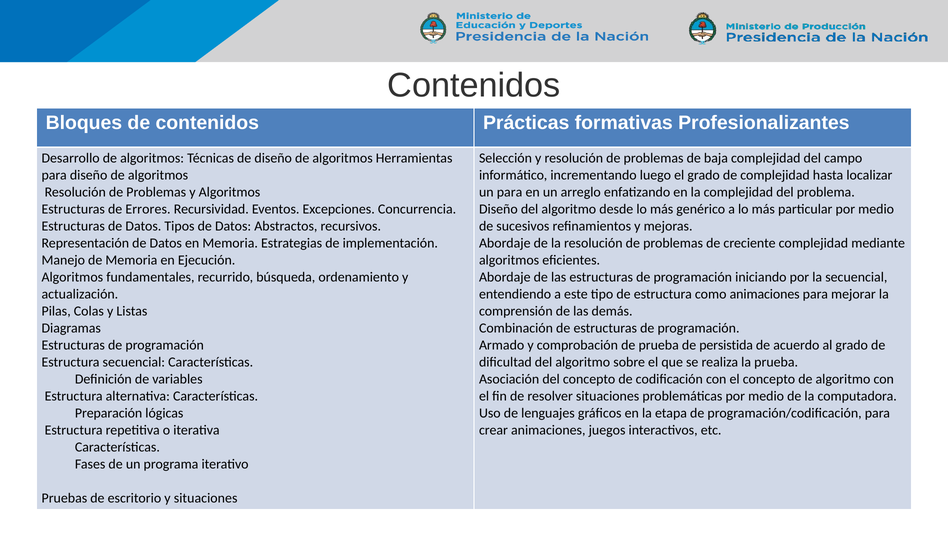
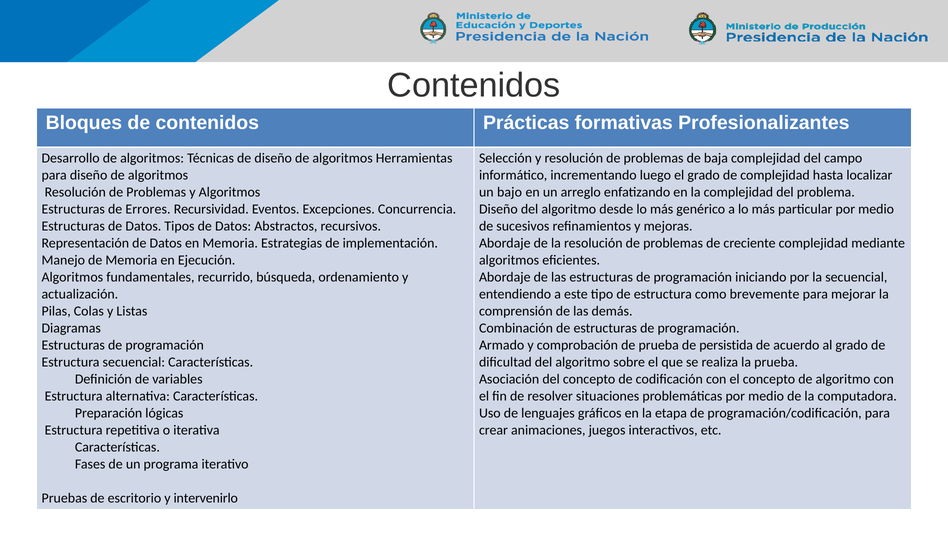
un para: para -> bajo
como animaciones: animaciones -> brevemente
y situaciones: situaciones -> intervenirlo
